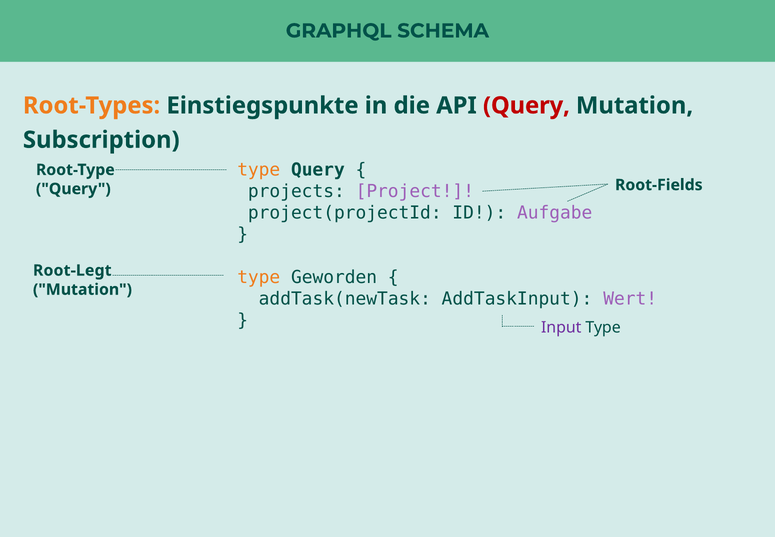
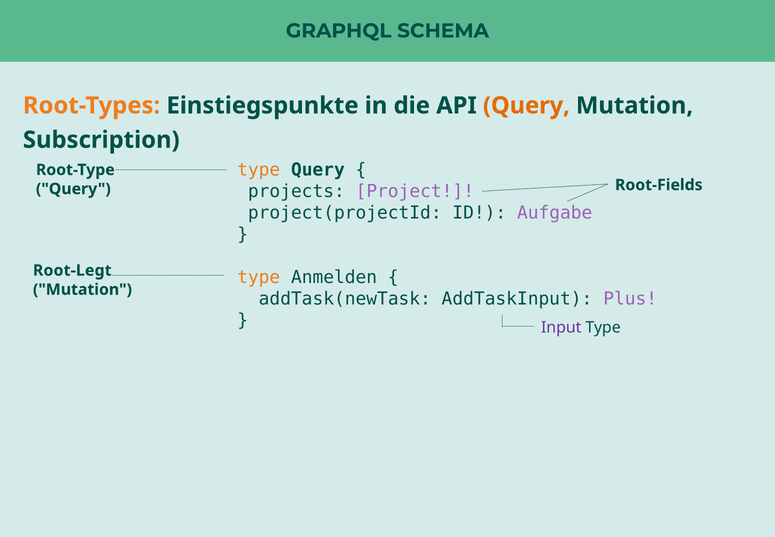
Query at (526, 105) colour: red -> orange
Geworden: Geworden -> Anmelden
Wert: Wert -> Plus
